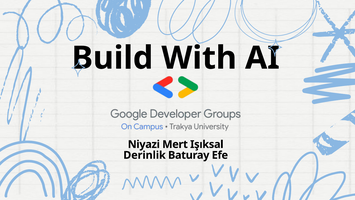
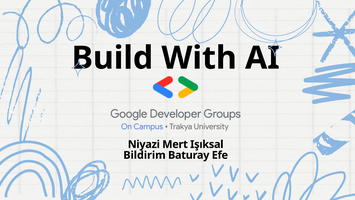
Derinlik: Derinlik -> Bildirim
